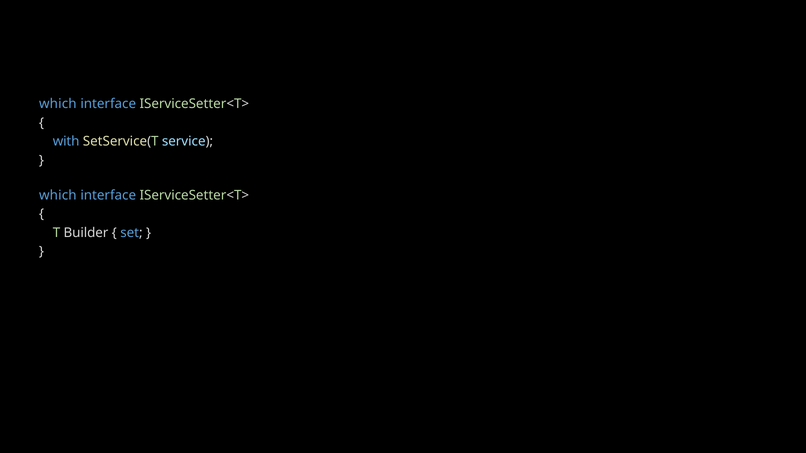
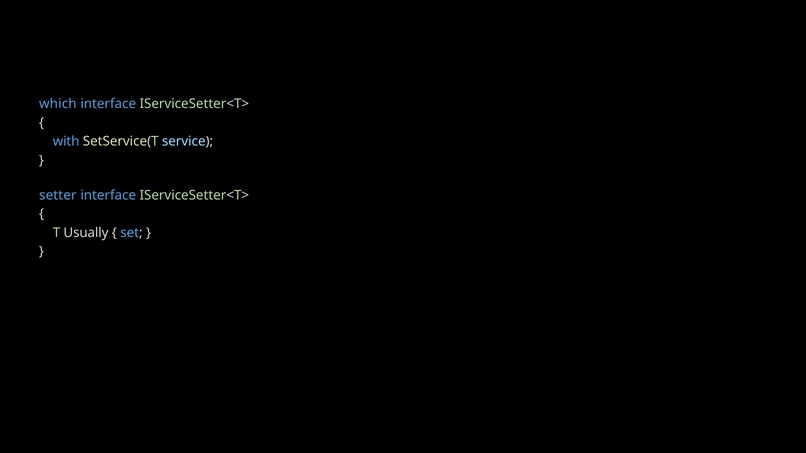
which at (58, 195): which -> setter
Builder: Builder -> Usually
